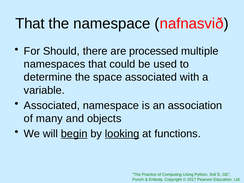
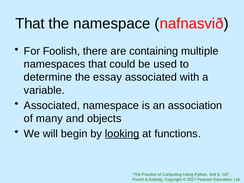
Should: Should -> Foolish
processed: processed -> containing
space: space -> essay
begin underline: present -> none
